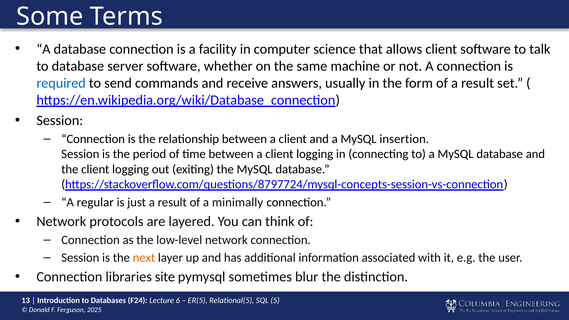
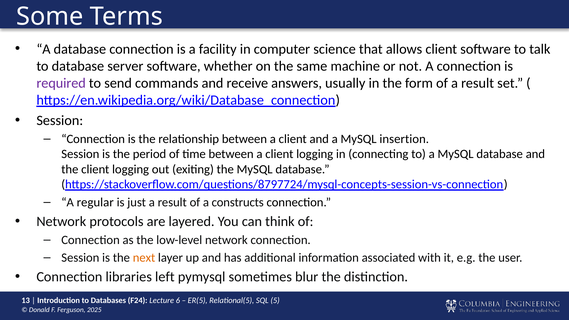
required colour: blue -> purple
minimally: minimally -> constructs
site: site -> left
